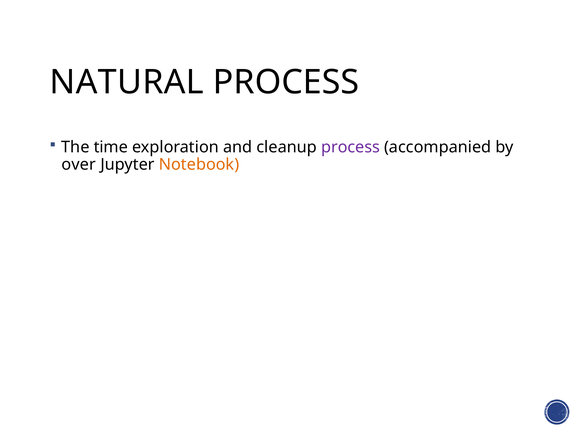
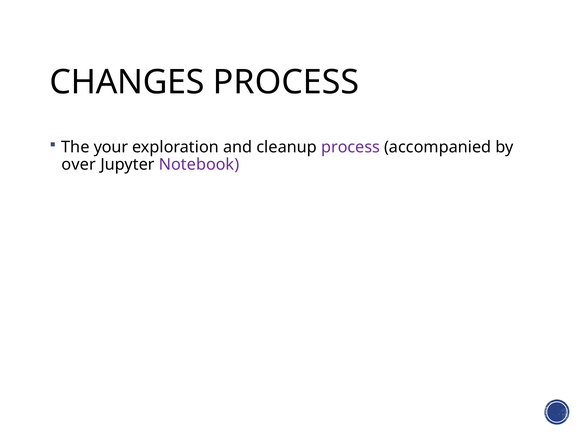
NATURAL: NATURAL -> CHANGES
time: time -> your
Notebook colour: orange -> purple
